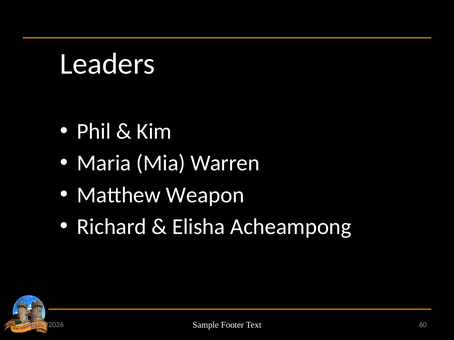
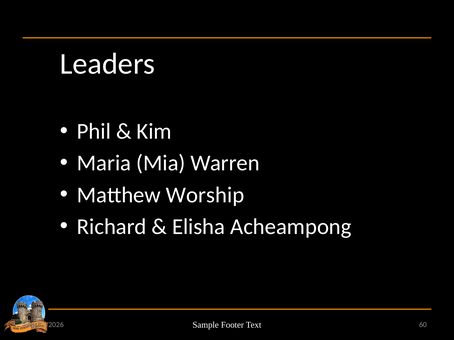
Weapon: Weapon -> Worship
